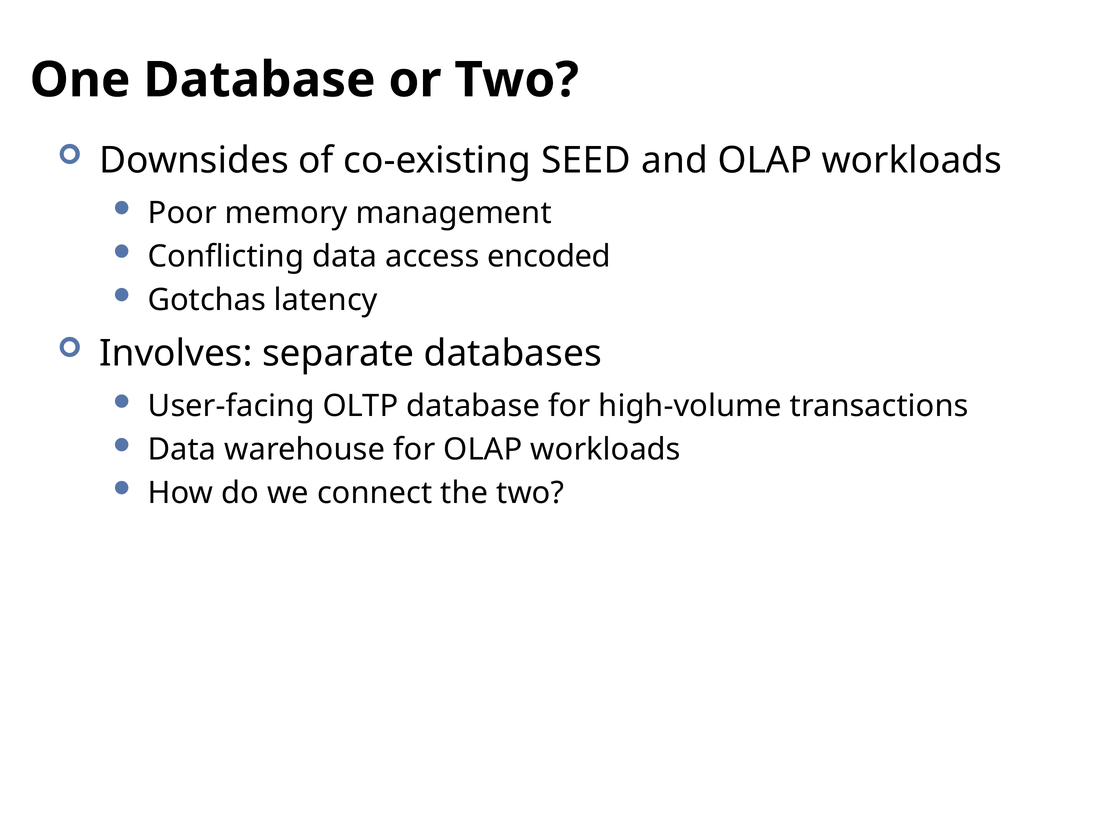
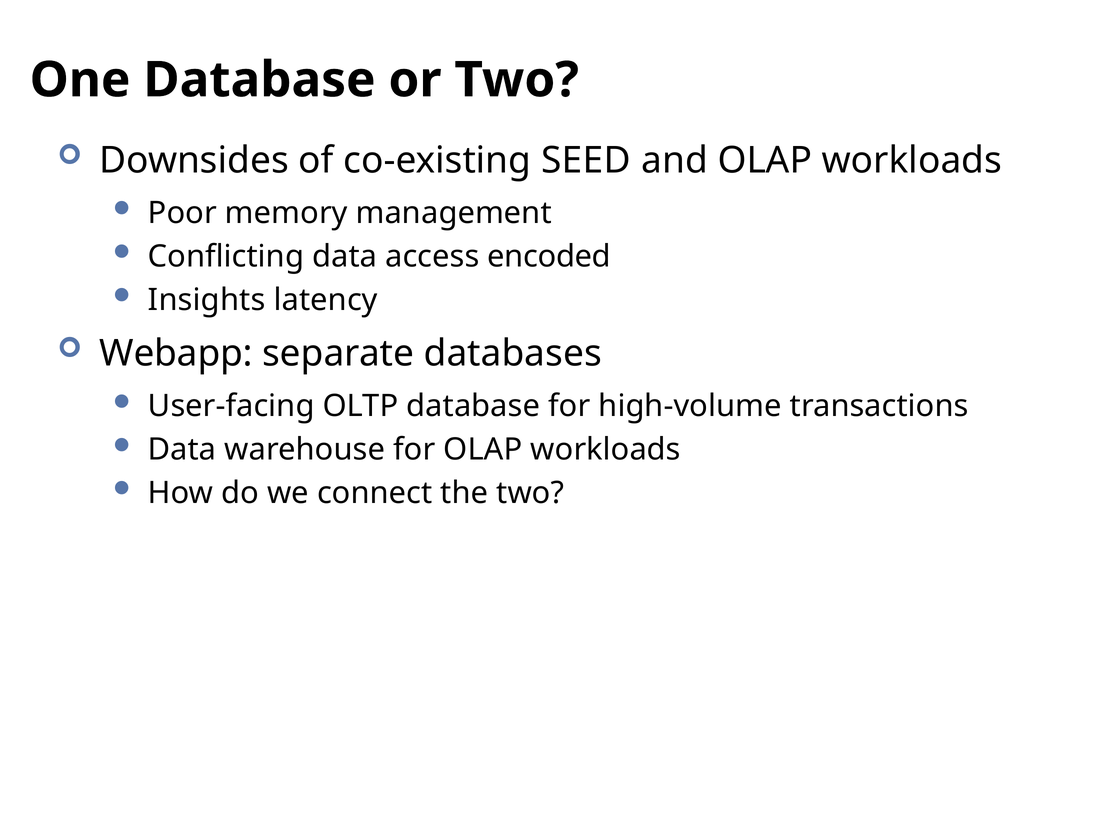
Gotchas: Gotchas -> Insights
Involves: Involves -> Webapp
